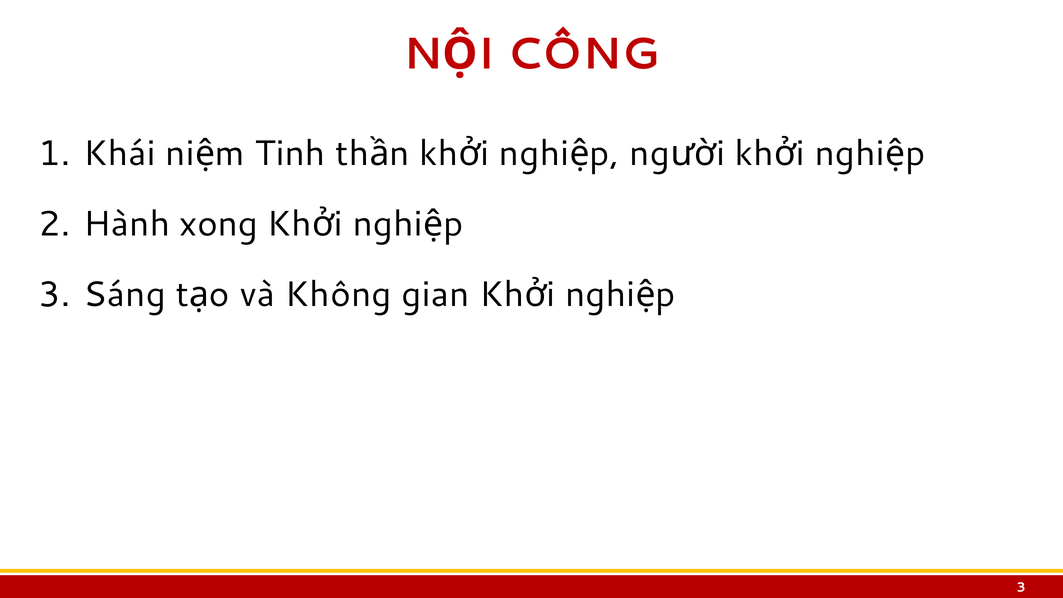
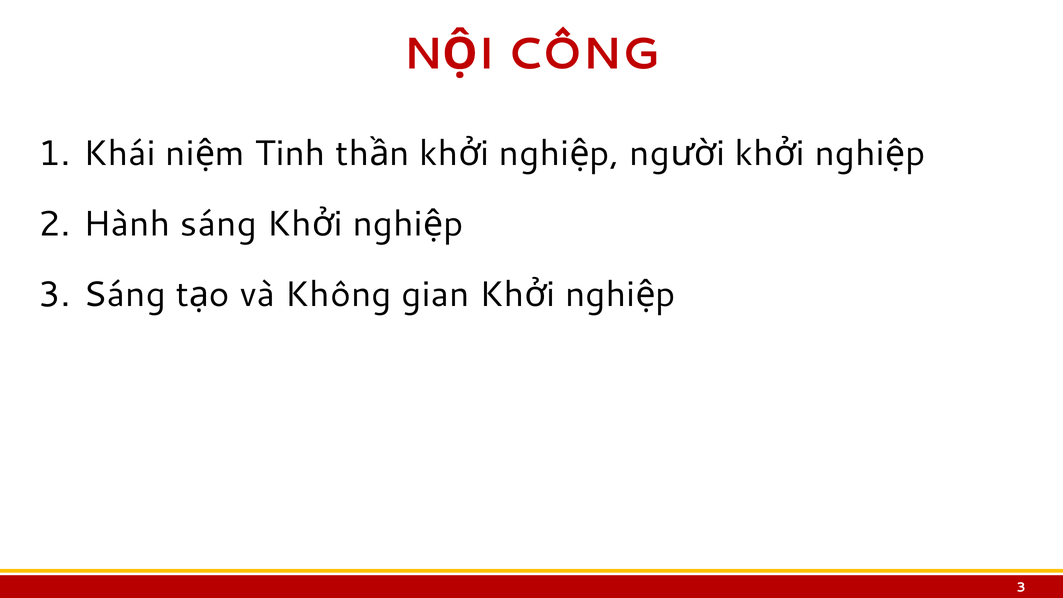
Hành xong: xong -> sáng
